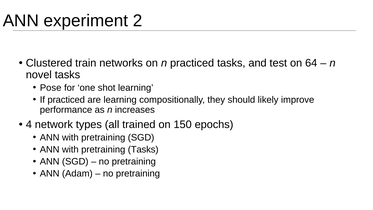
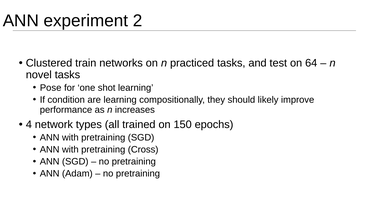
If practiced: practiced -> condition
pretraining Tasks: Tasks -> Cross
